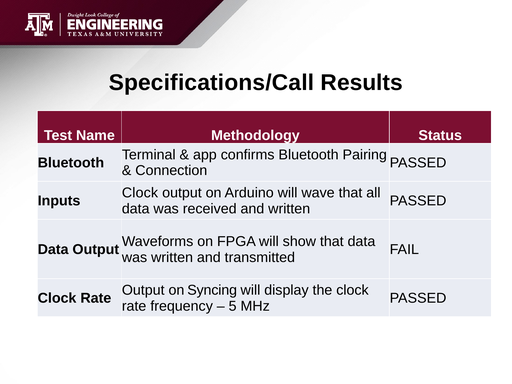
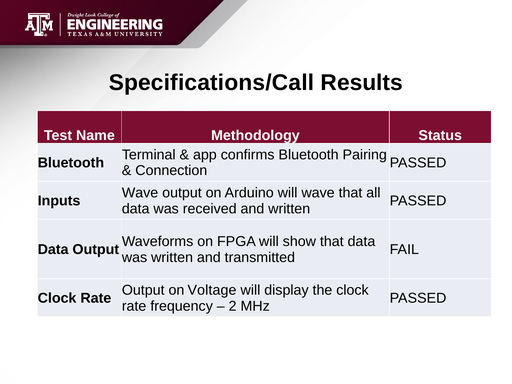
Clock at (140, 193): Clock -> Wave
Syncing: Syncing -> Voltage
5: 5 -> 2
